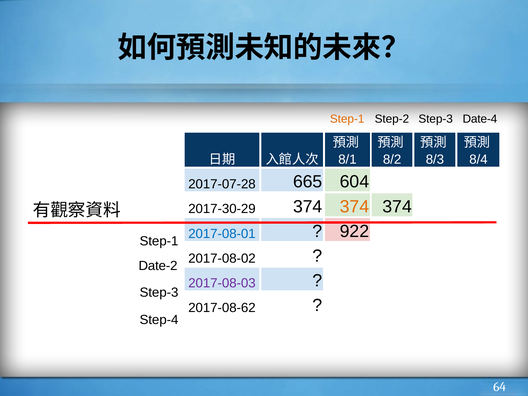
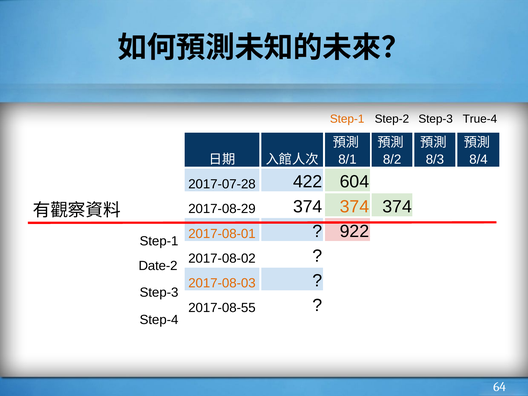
Date-4: Date-4 -> True-4
665: 665 -> 422
2017-30-29: 2017-30-29 -> 2017-08-29
2017-08-01 colour: blue -> orange
2017-08-03 colour: purple -> orange
2017-08-62: 2017-08-62 -> 2017-08-55
